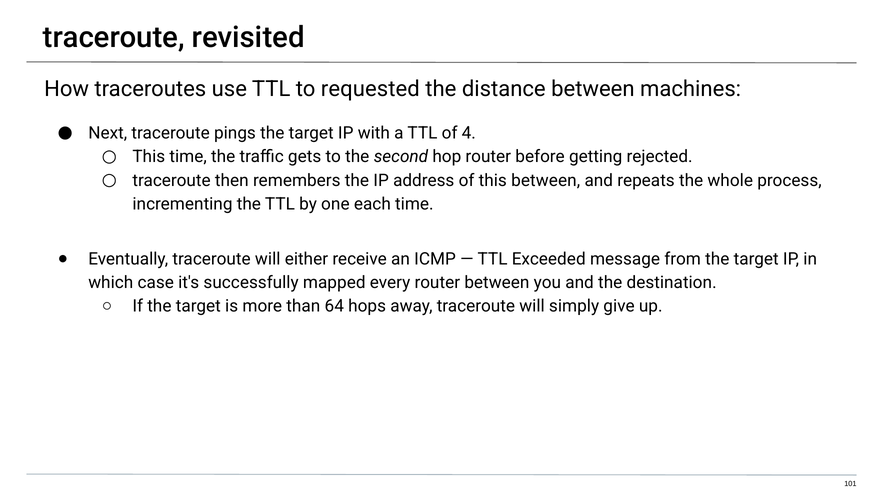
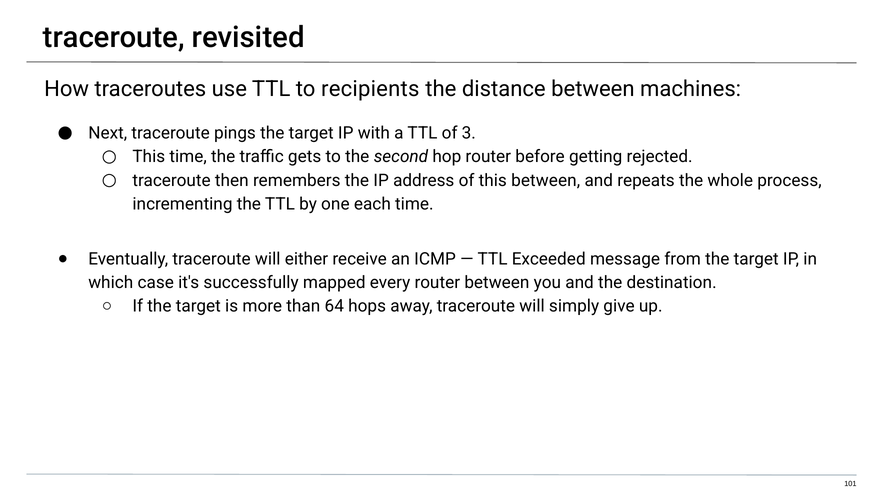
requested: requested -> recipients
4: 4 -> 3
